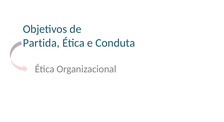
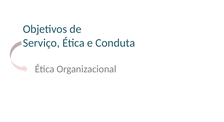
Partida: Partida -> Serviço
